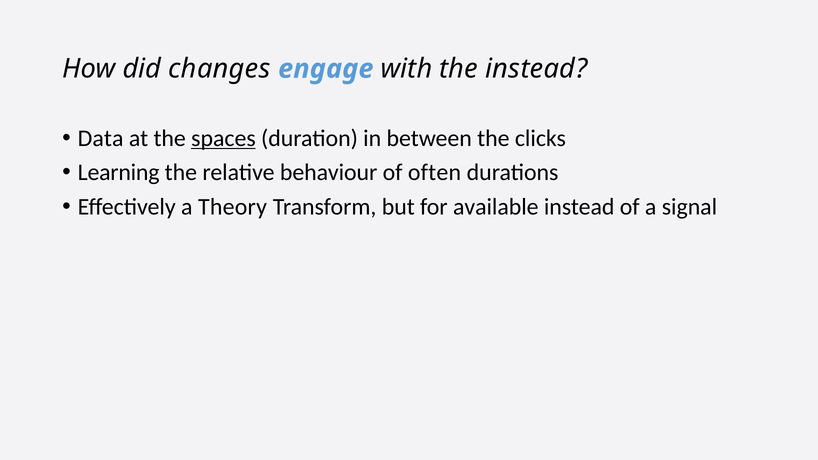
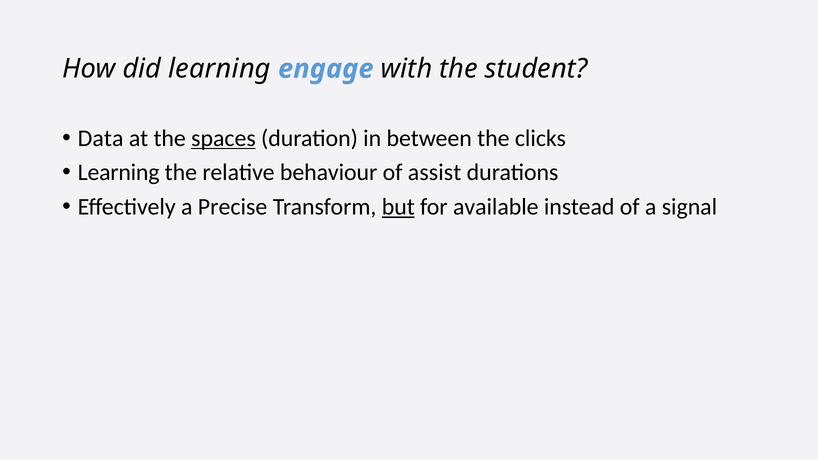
did changes: changes -> learning
the instead: instead -> student
often: often -> assist
Theory: Theory -> Precise
but underline: none -> present
